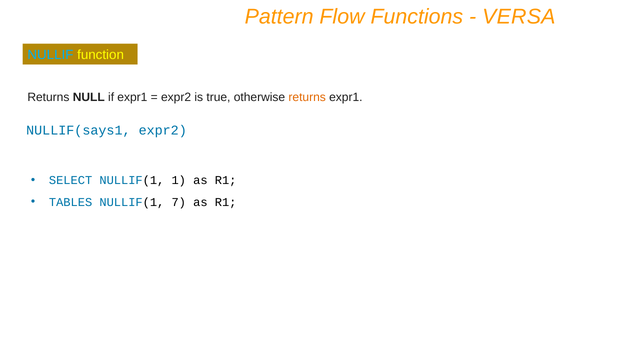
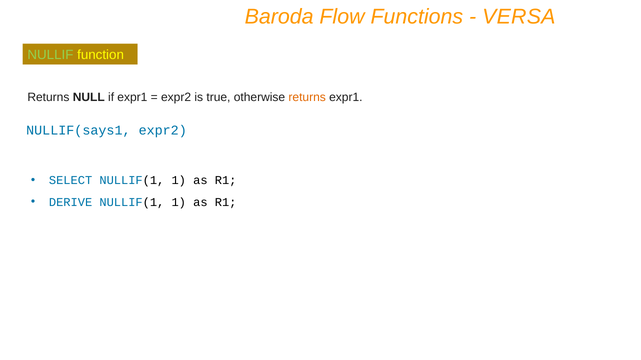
Pattern: Pattern -> Baroda
NULLIF colour: light blue -> light green
TABLES: TABLES -> DERIVE
7 at (179, 202): 7 -> 1
